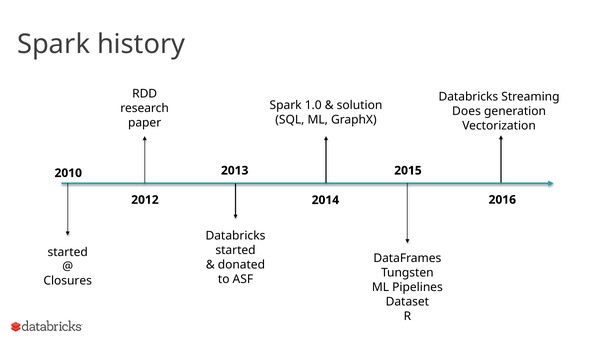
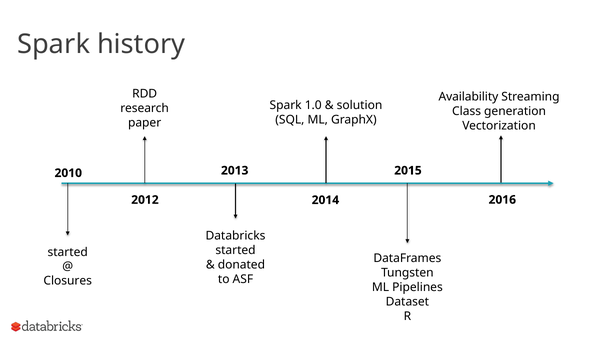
Databricks at (468, 97): Databricks -> Availability
Does: Does -> Class
